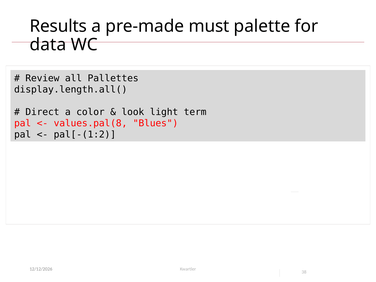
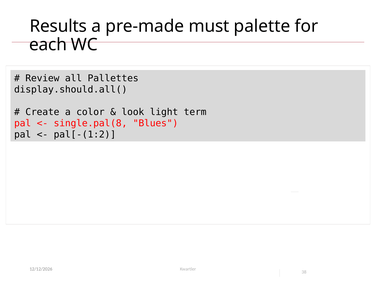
data: data -> each
display.length.all(: display.length.all( -> display.should.all(
Direct: Direct -> Create
values.pal(8: values.pal(8 -> single.pal(8
